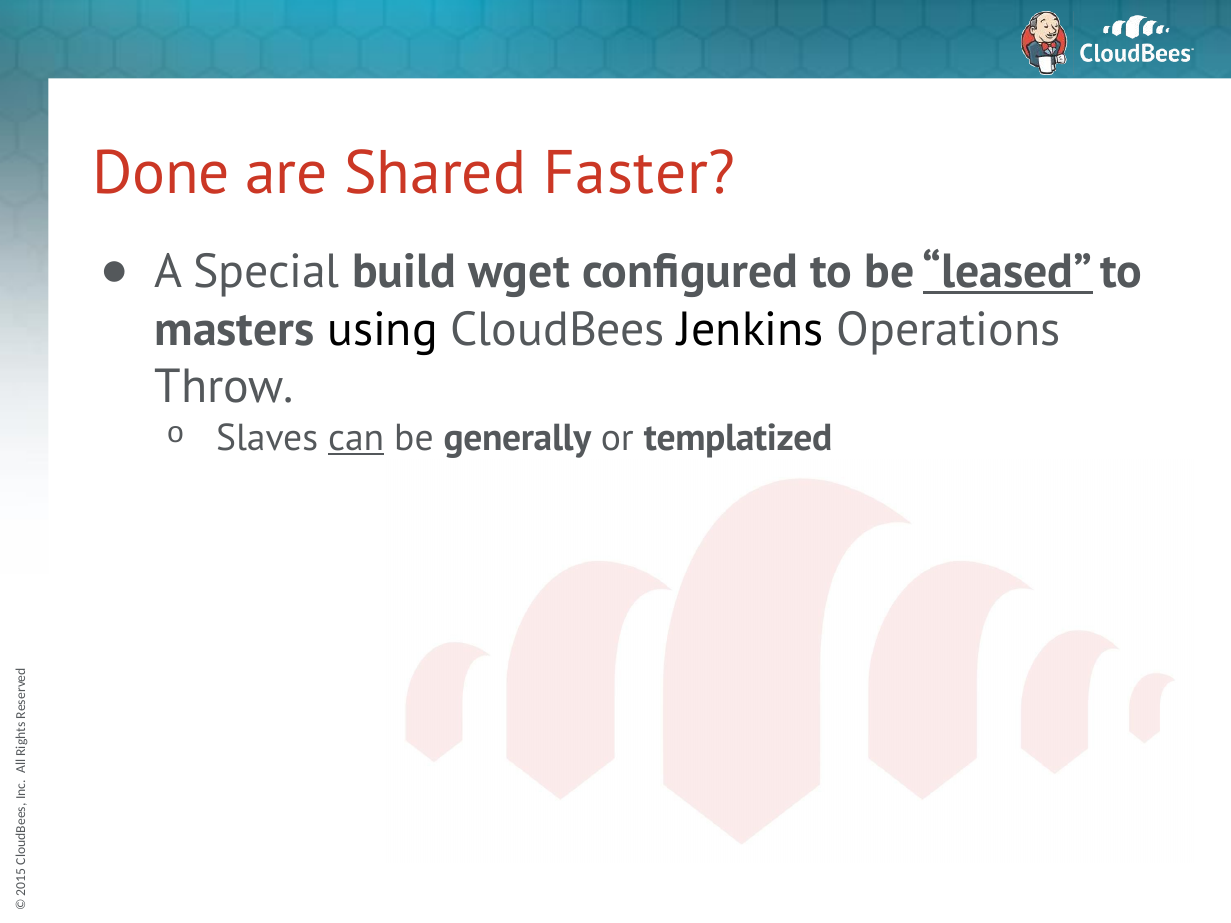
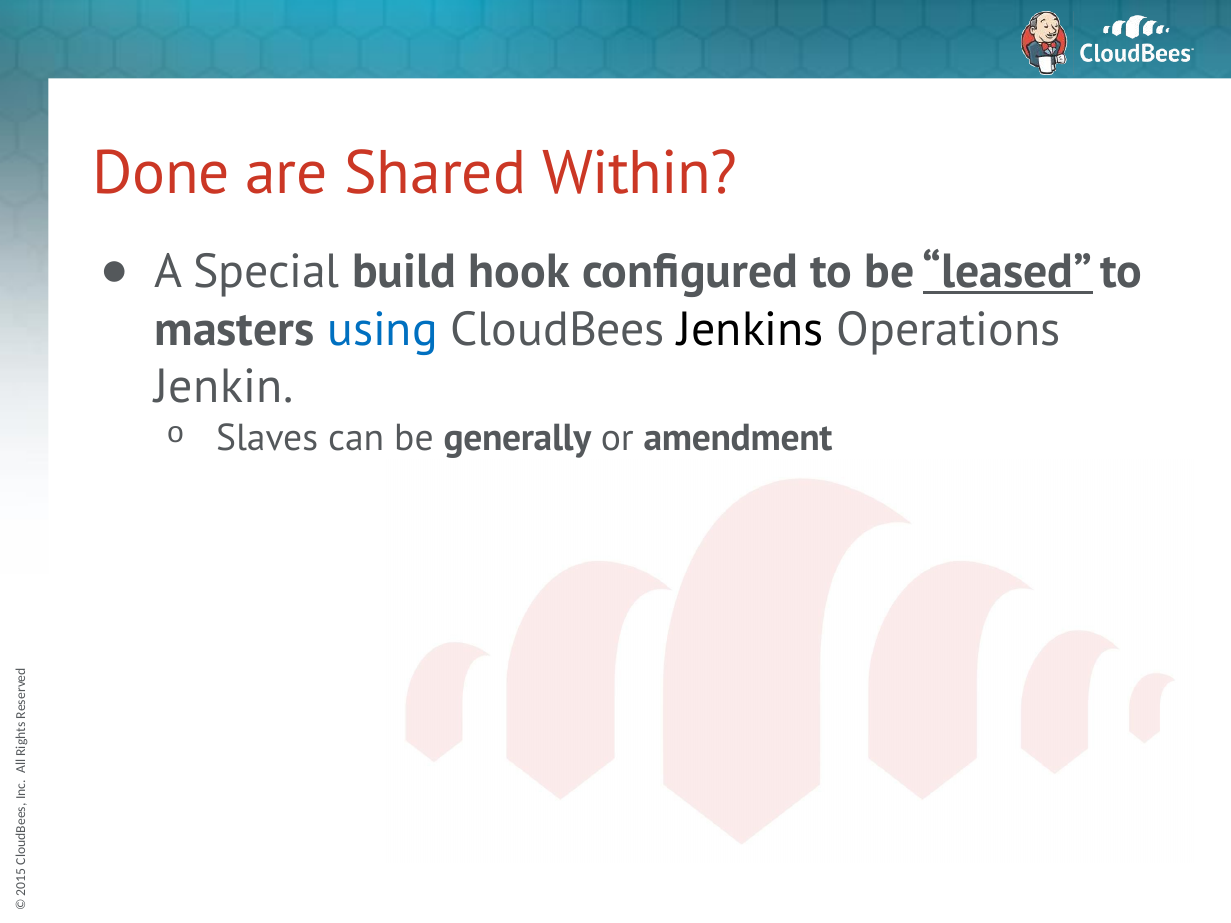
Faster: Faster -> Within
wget: wget -> hook
using colour: black -> blue
Throw: Throw -> Jenkin
can underline: present -> none
templatized: templatized -> amendment
